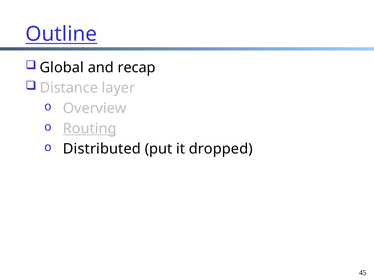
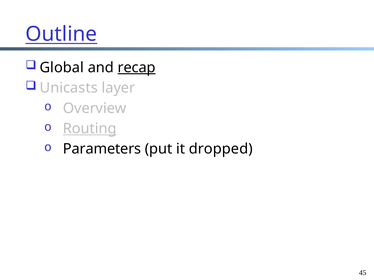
recap underline: none -> present
Distance: Distance -> Unicasts
Distributed: Distributed -> Parameters
